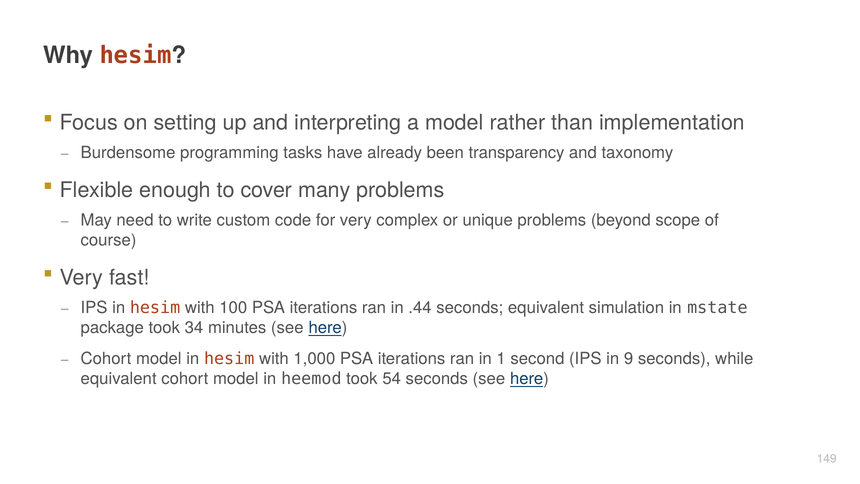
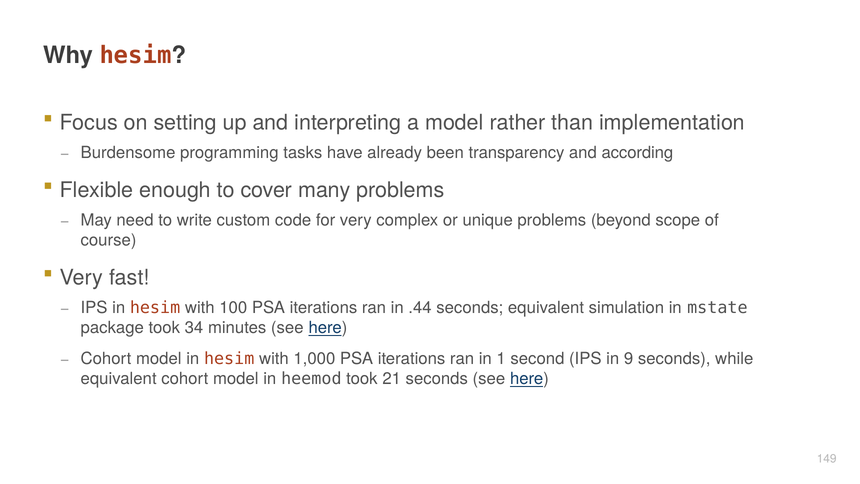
taxonomy: taxonomy -> according
54: 54 -> 21
